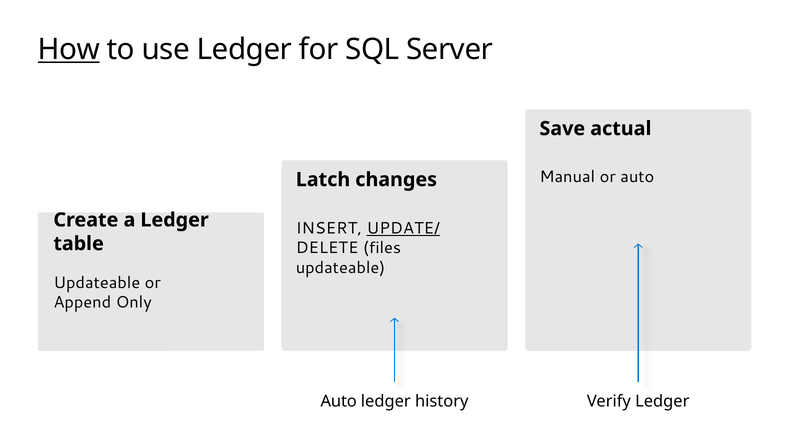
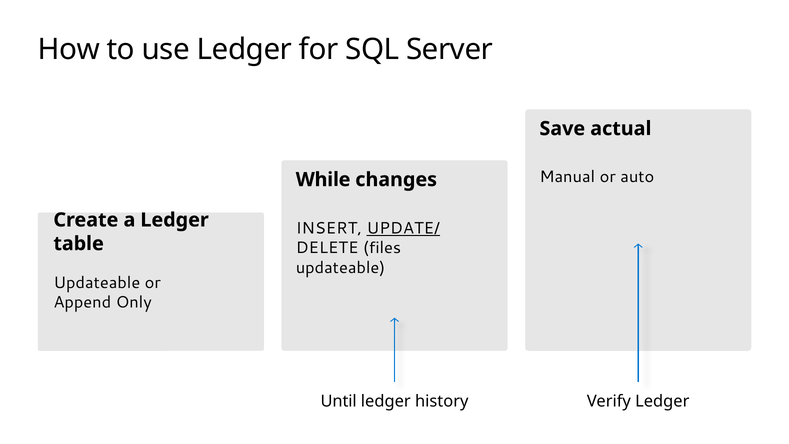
How underline: present -> none
Latch: Latch -> While
Auto at (339, 401): Auto -> Until
